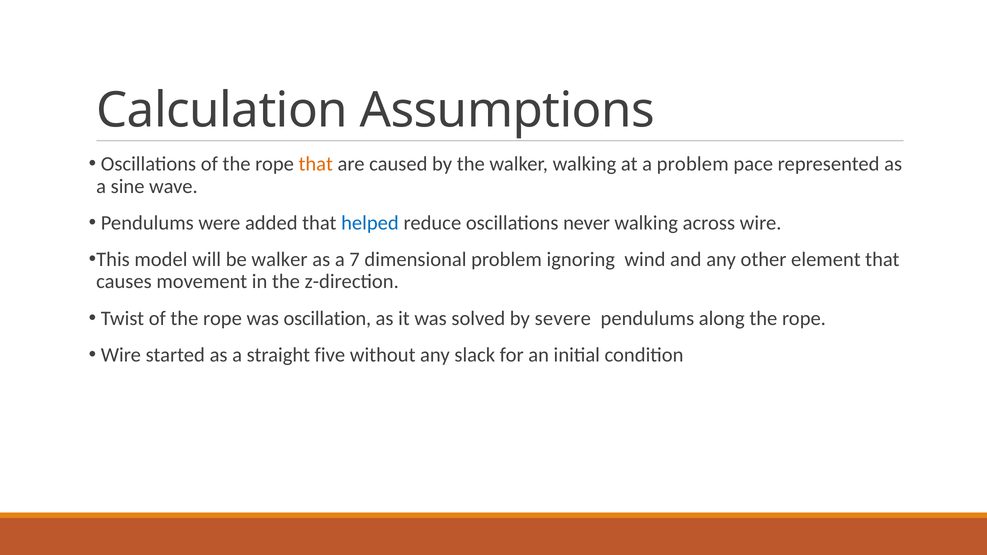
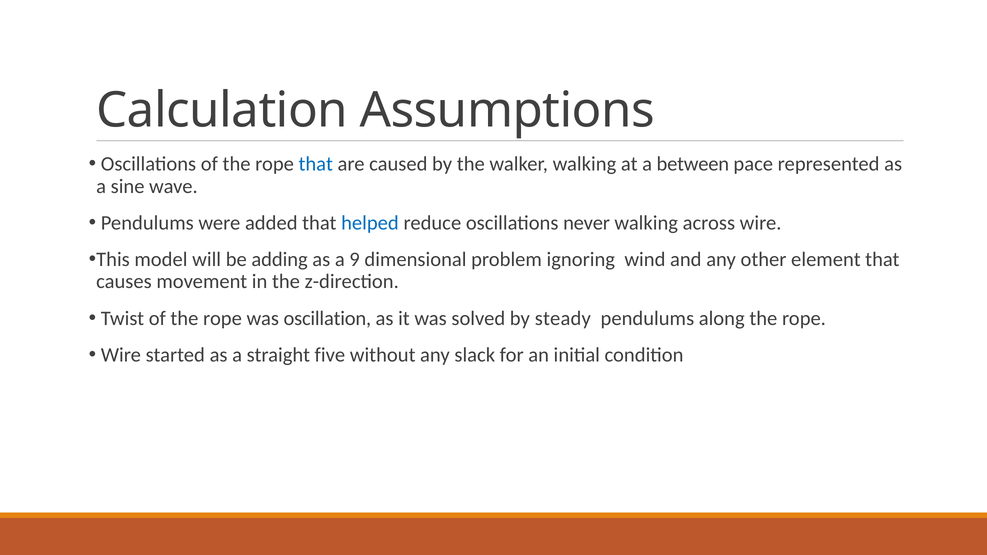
that at (316, 164) colour: orange -> blue
a problem: problem -> between
be walker: walker -> adding
7: 7 -> 9
severe: severe -> steady
